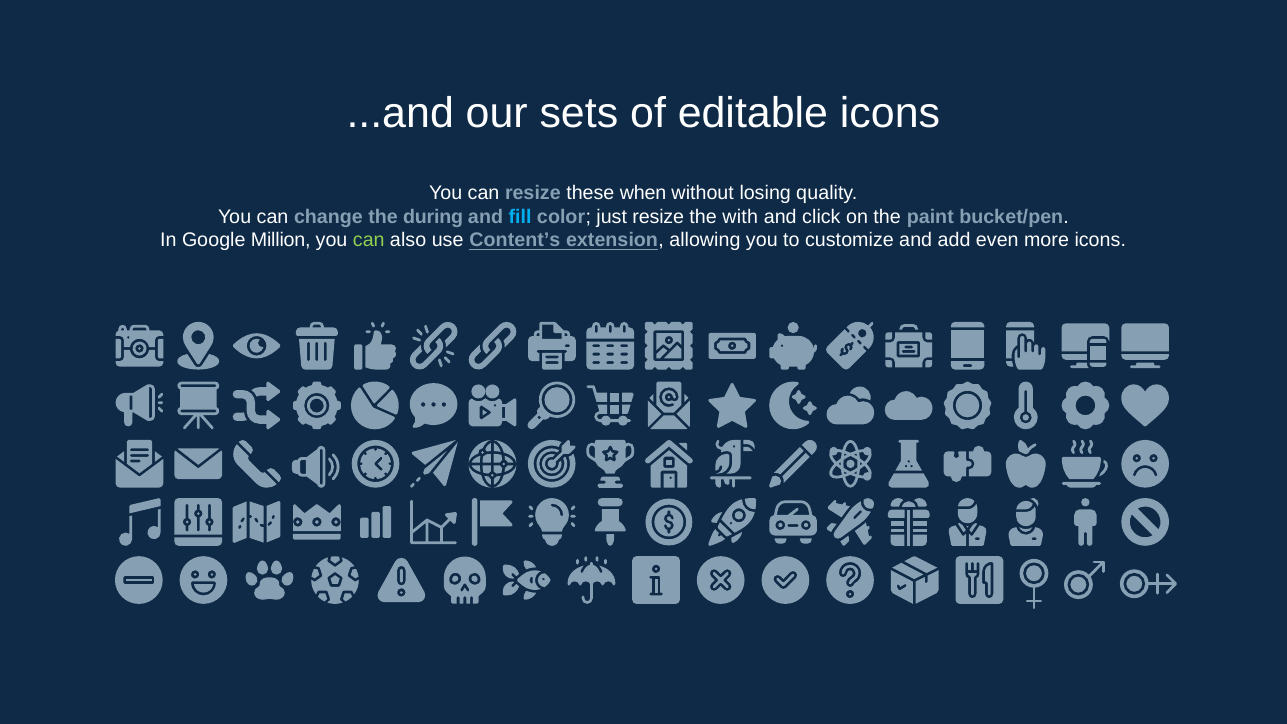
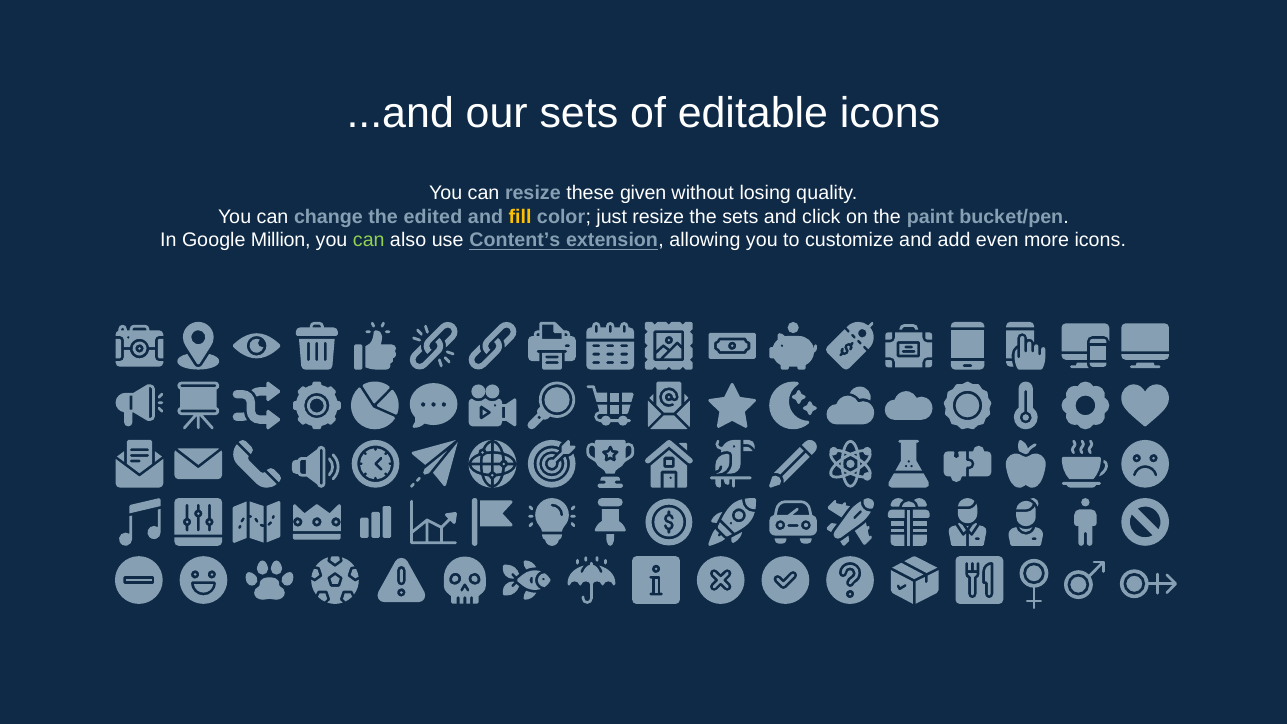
when: when -> given
during: during -> edited
fill colour: light blue -> yellow
the with: with -> sets
